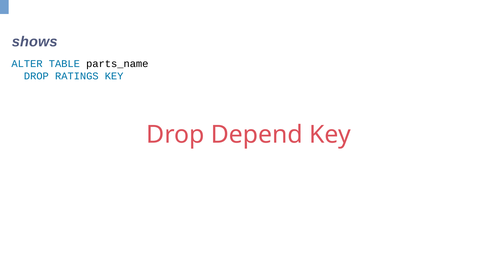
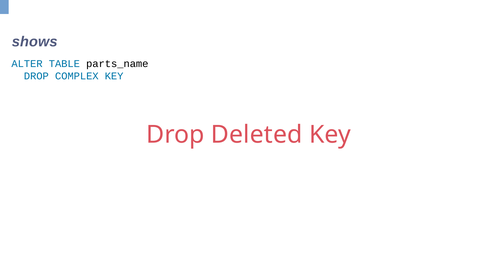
RATINGS: RATINGS -> COMPLEX
Depend: Depend -> Deleted
